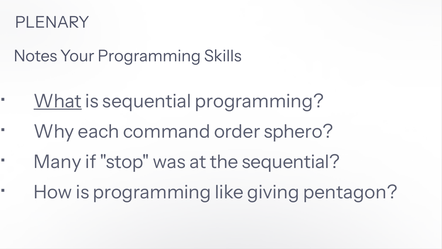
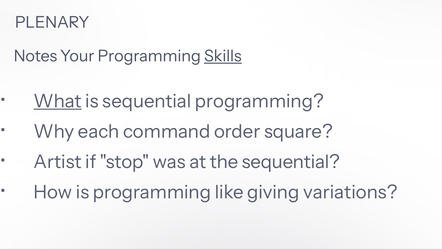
Skills underline: none -> present
sphero: sphero -> square
Many: Many -> Artist
pentagon: pentagon -> variations
